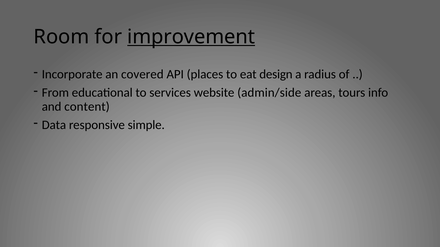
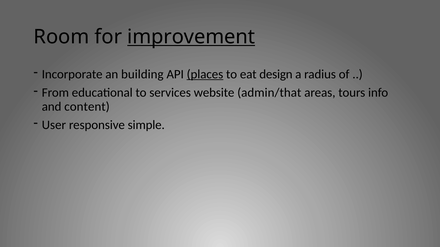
covered: covered -> building
places underline: none -> present
admin/side: admin/side -> admin/that
Data: Data -> User
